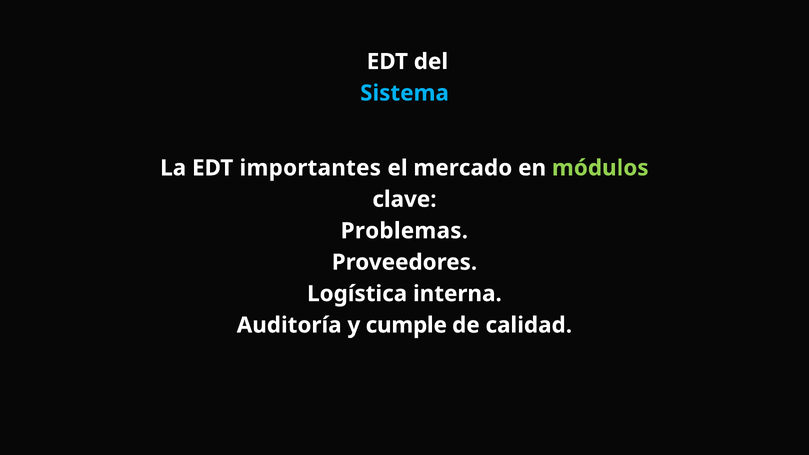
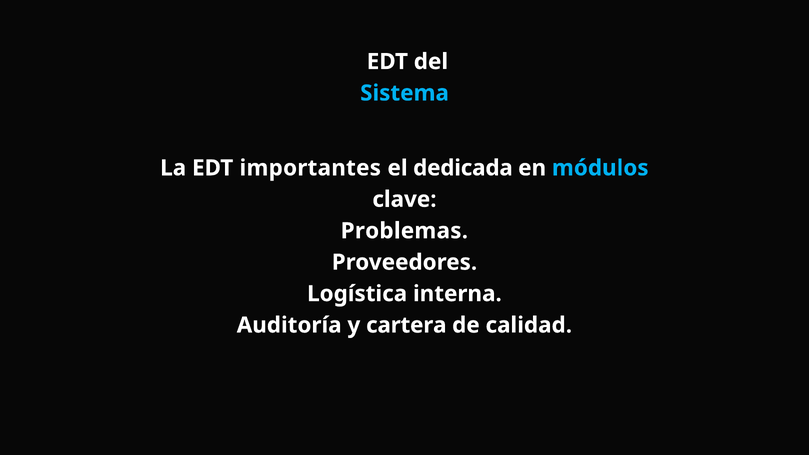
mercado: mercado -> dedicada
módulos colour: light green -> light blue
cumple: cumple -> cartera
